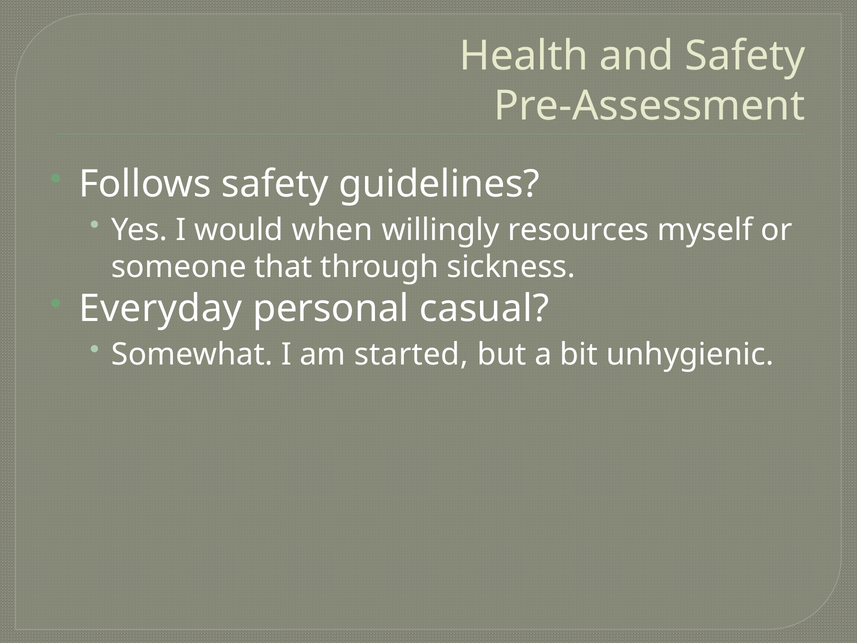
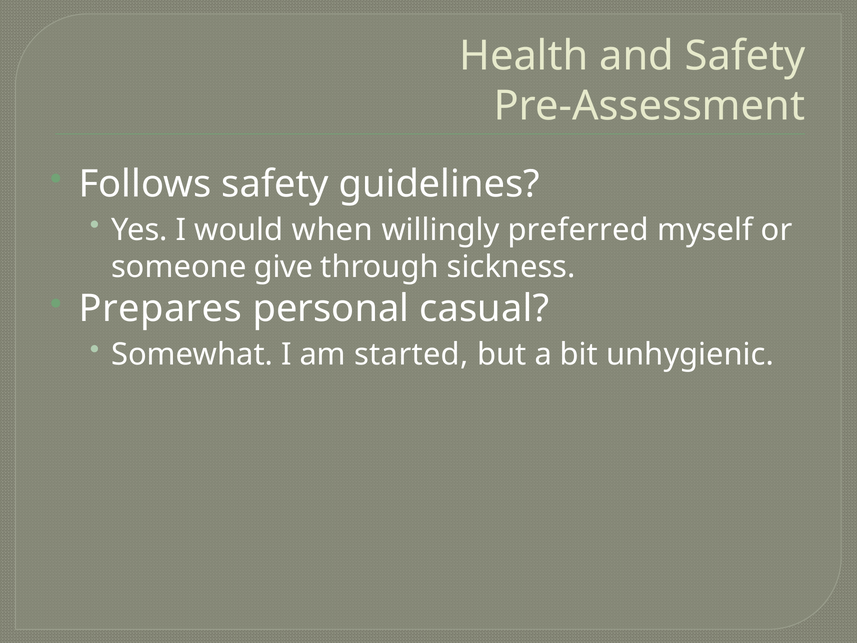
resources: resources -> preferred
that: that -> give
Everyday: Everyday -> Prepares
